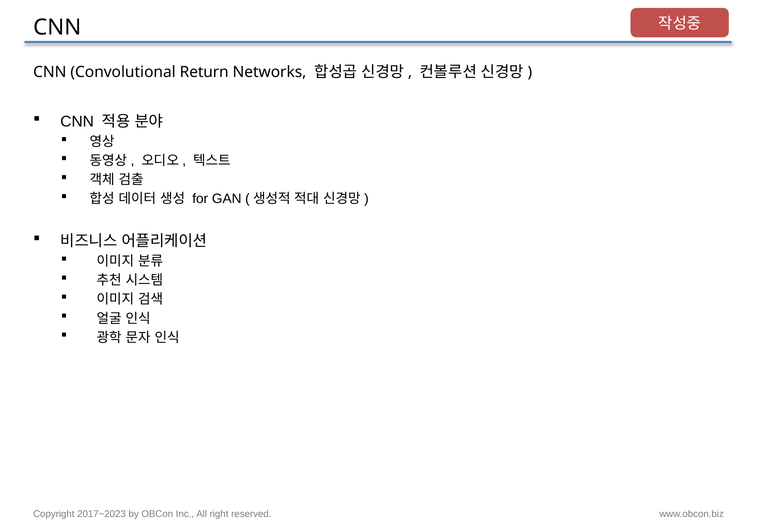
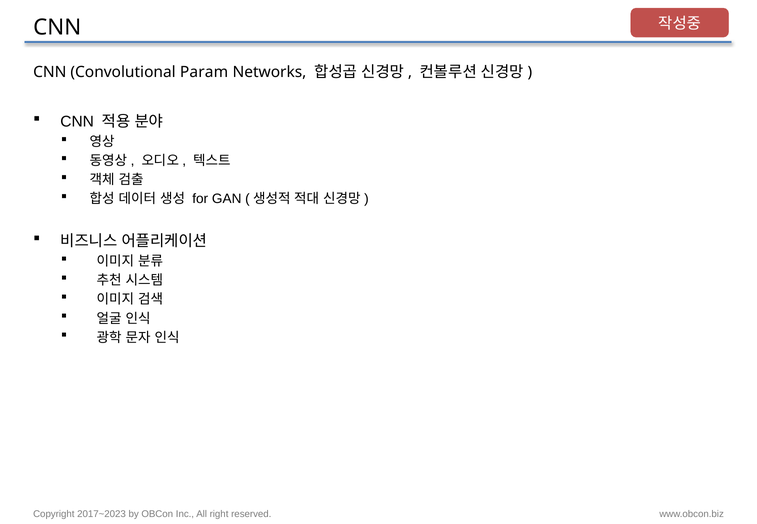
Return: Return -> Param
